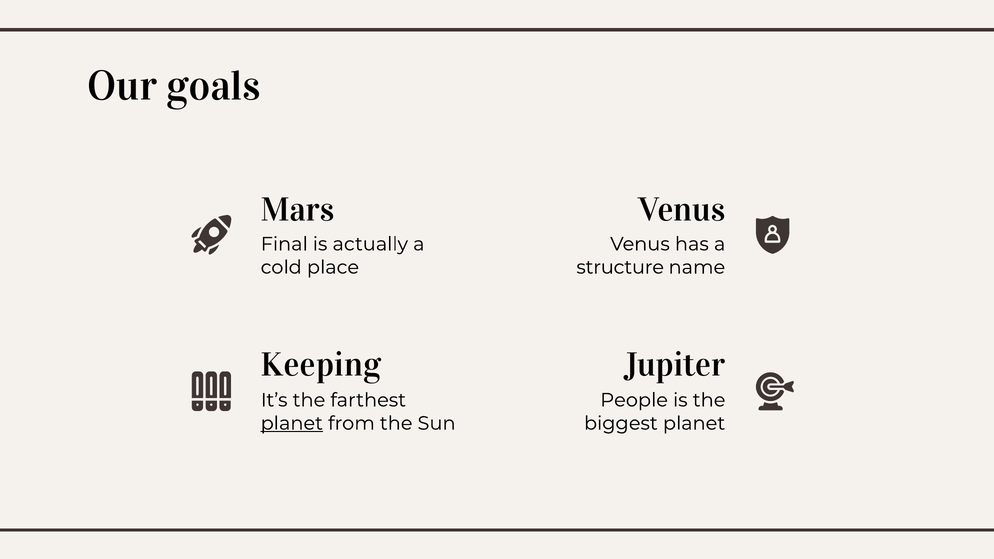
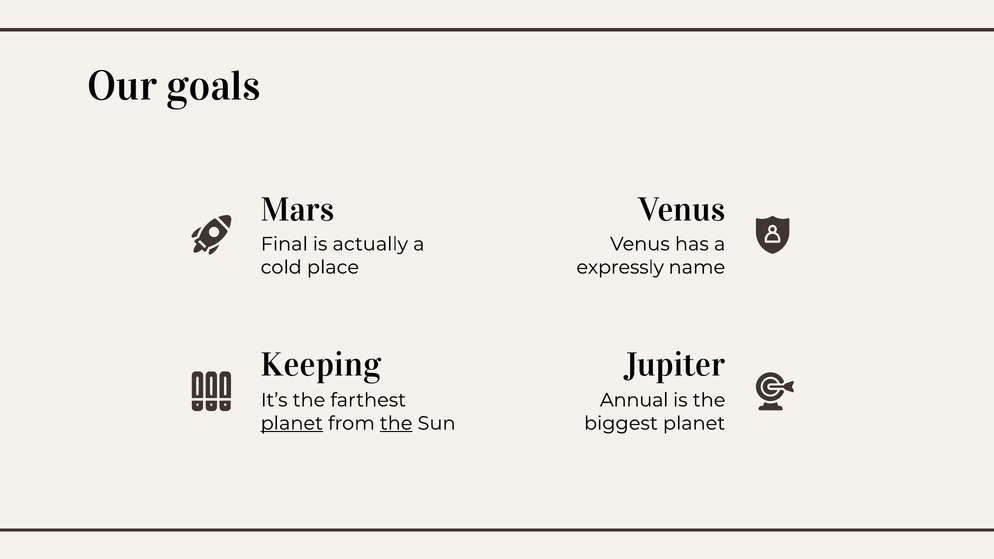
structure: structure -> expressly
People: People -> Annual
the at (396, 423) underline: none -> present
